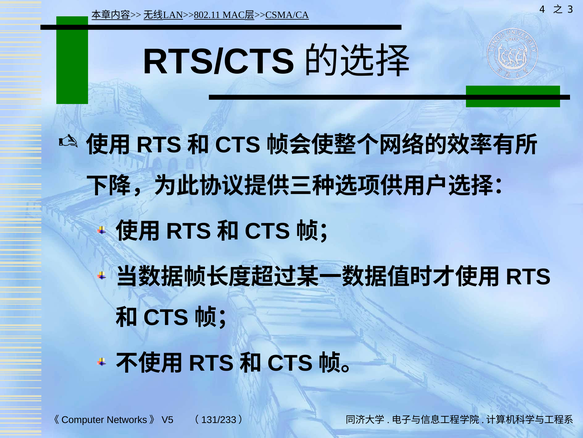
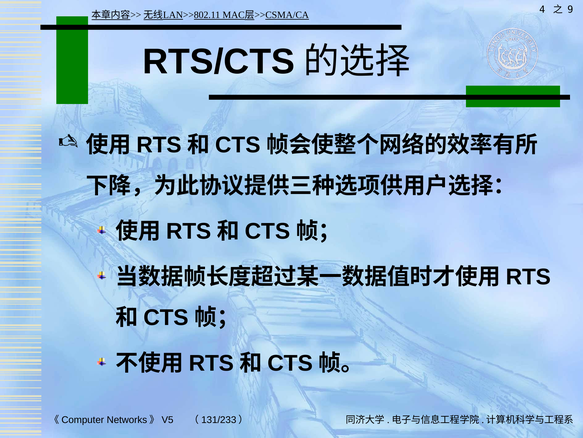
3: 3 -> 9
